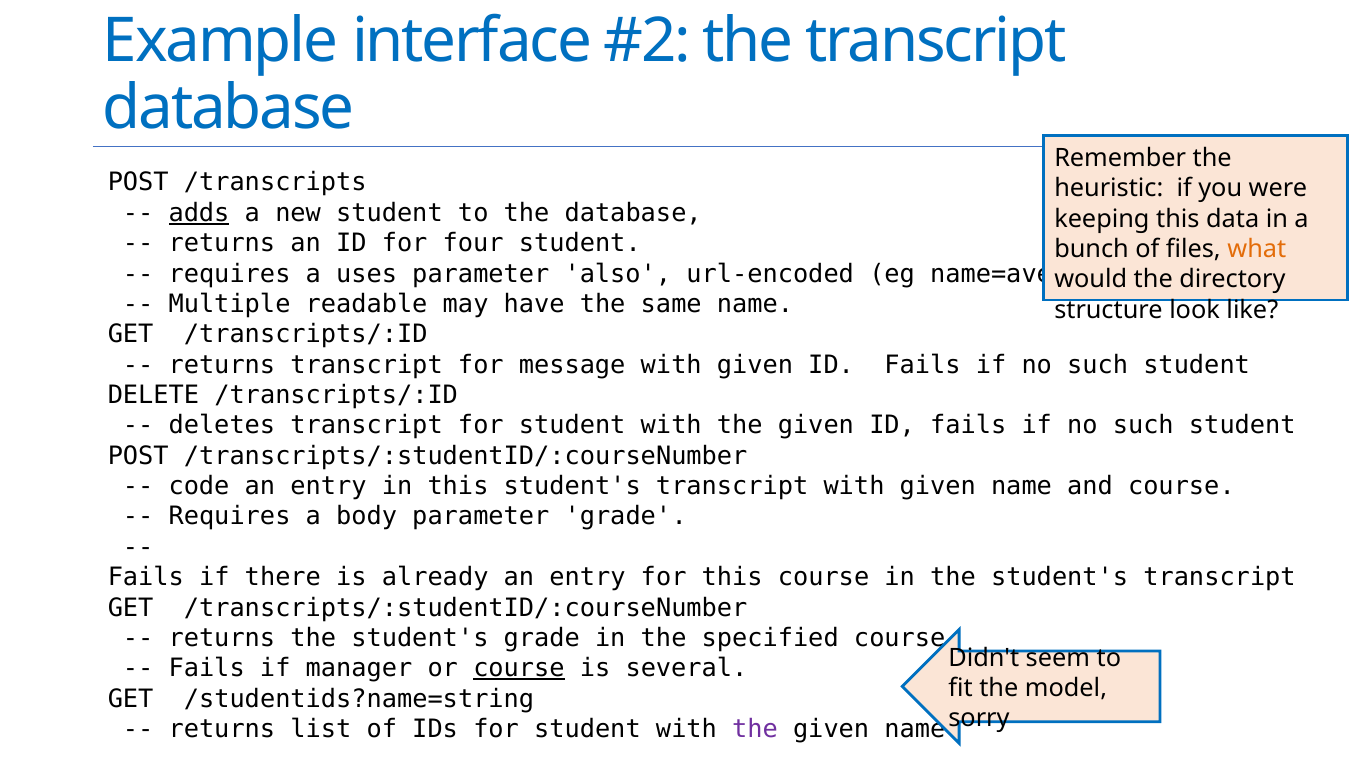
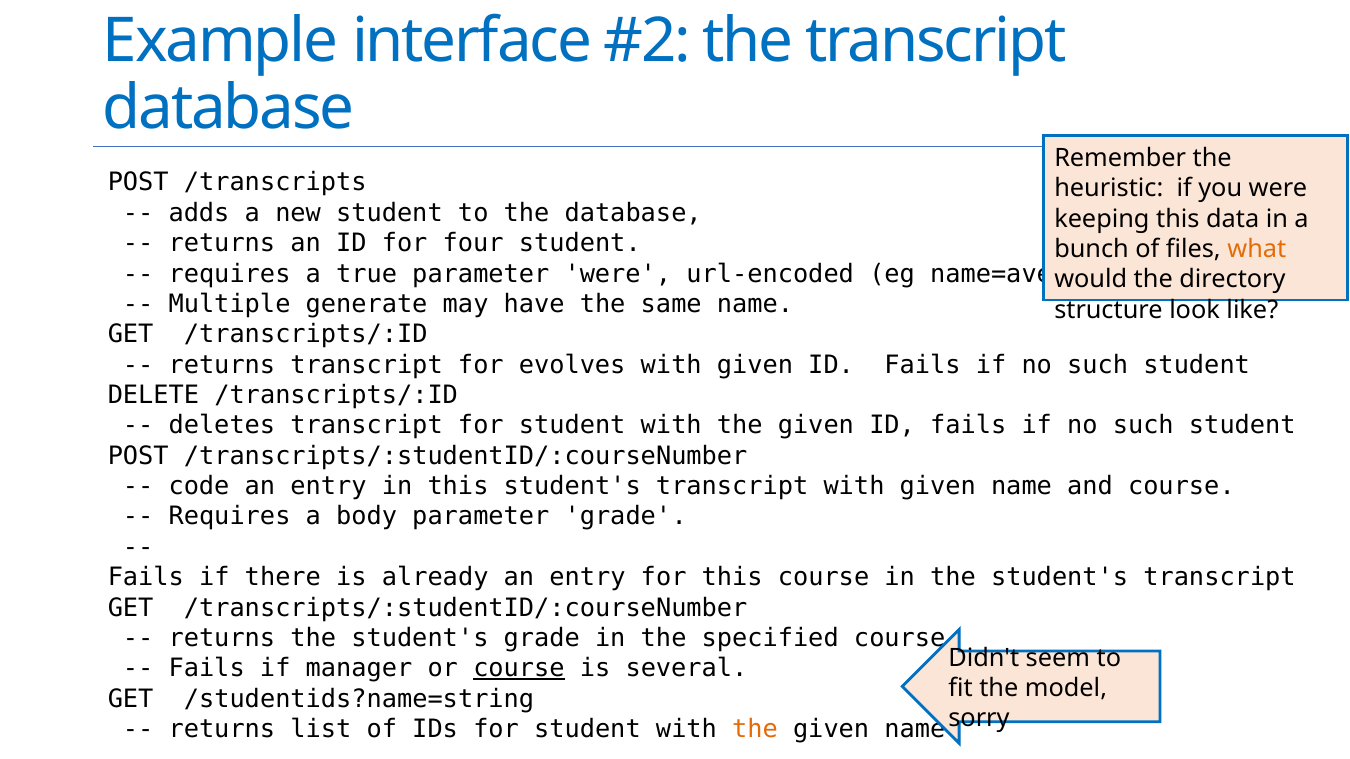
adds underline: present -> none
uses: uses -> true
parameter also: also -> were
readable: readable -> generate
message: message -> evolves
the at (755, 729) colour: purple -> orange
